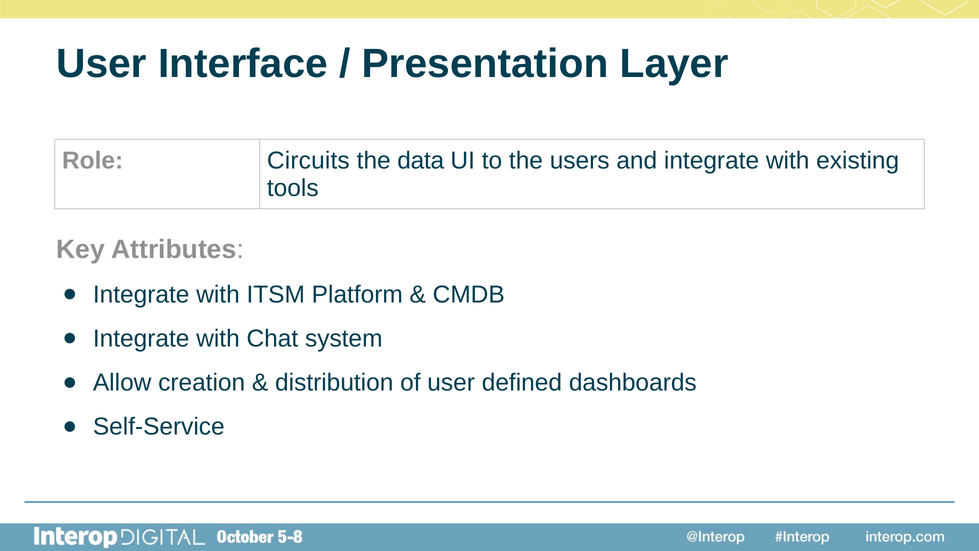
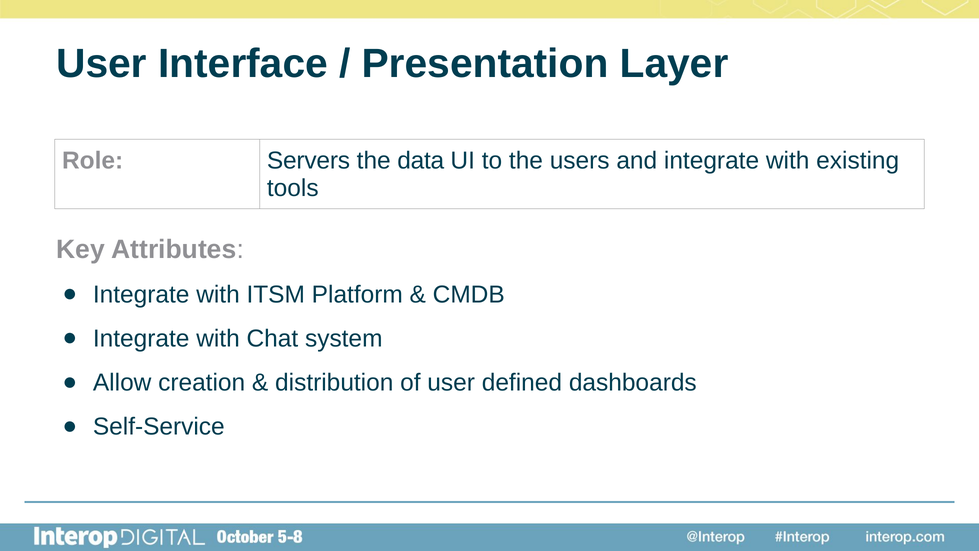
Circuits: Circuits -> Servers
